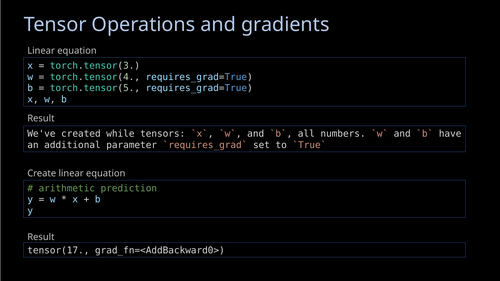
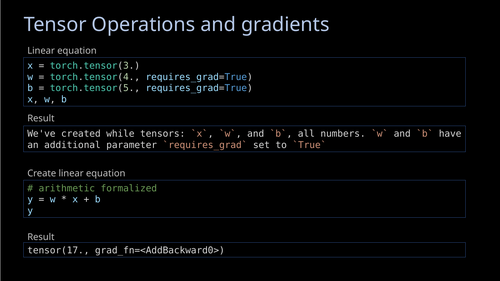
prediction: prediction -> formalized
